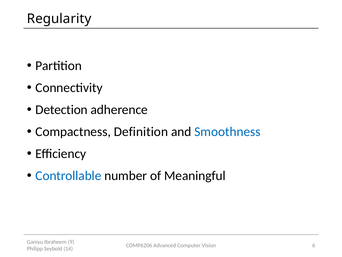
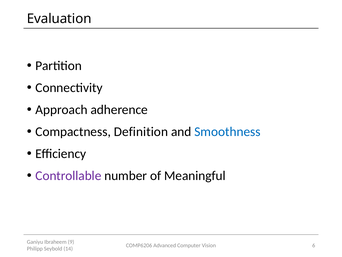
Regularity: Regularity -> Evaluation
Detection: Detection -> Approach
Controllable colour: blue -> purple
